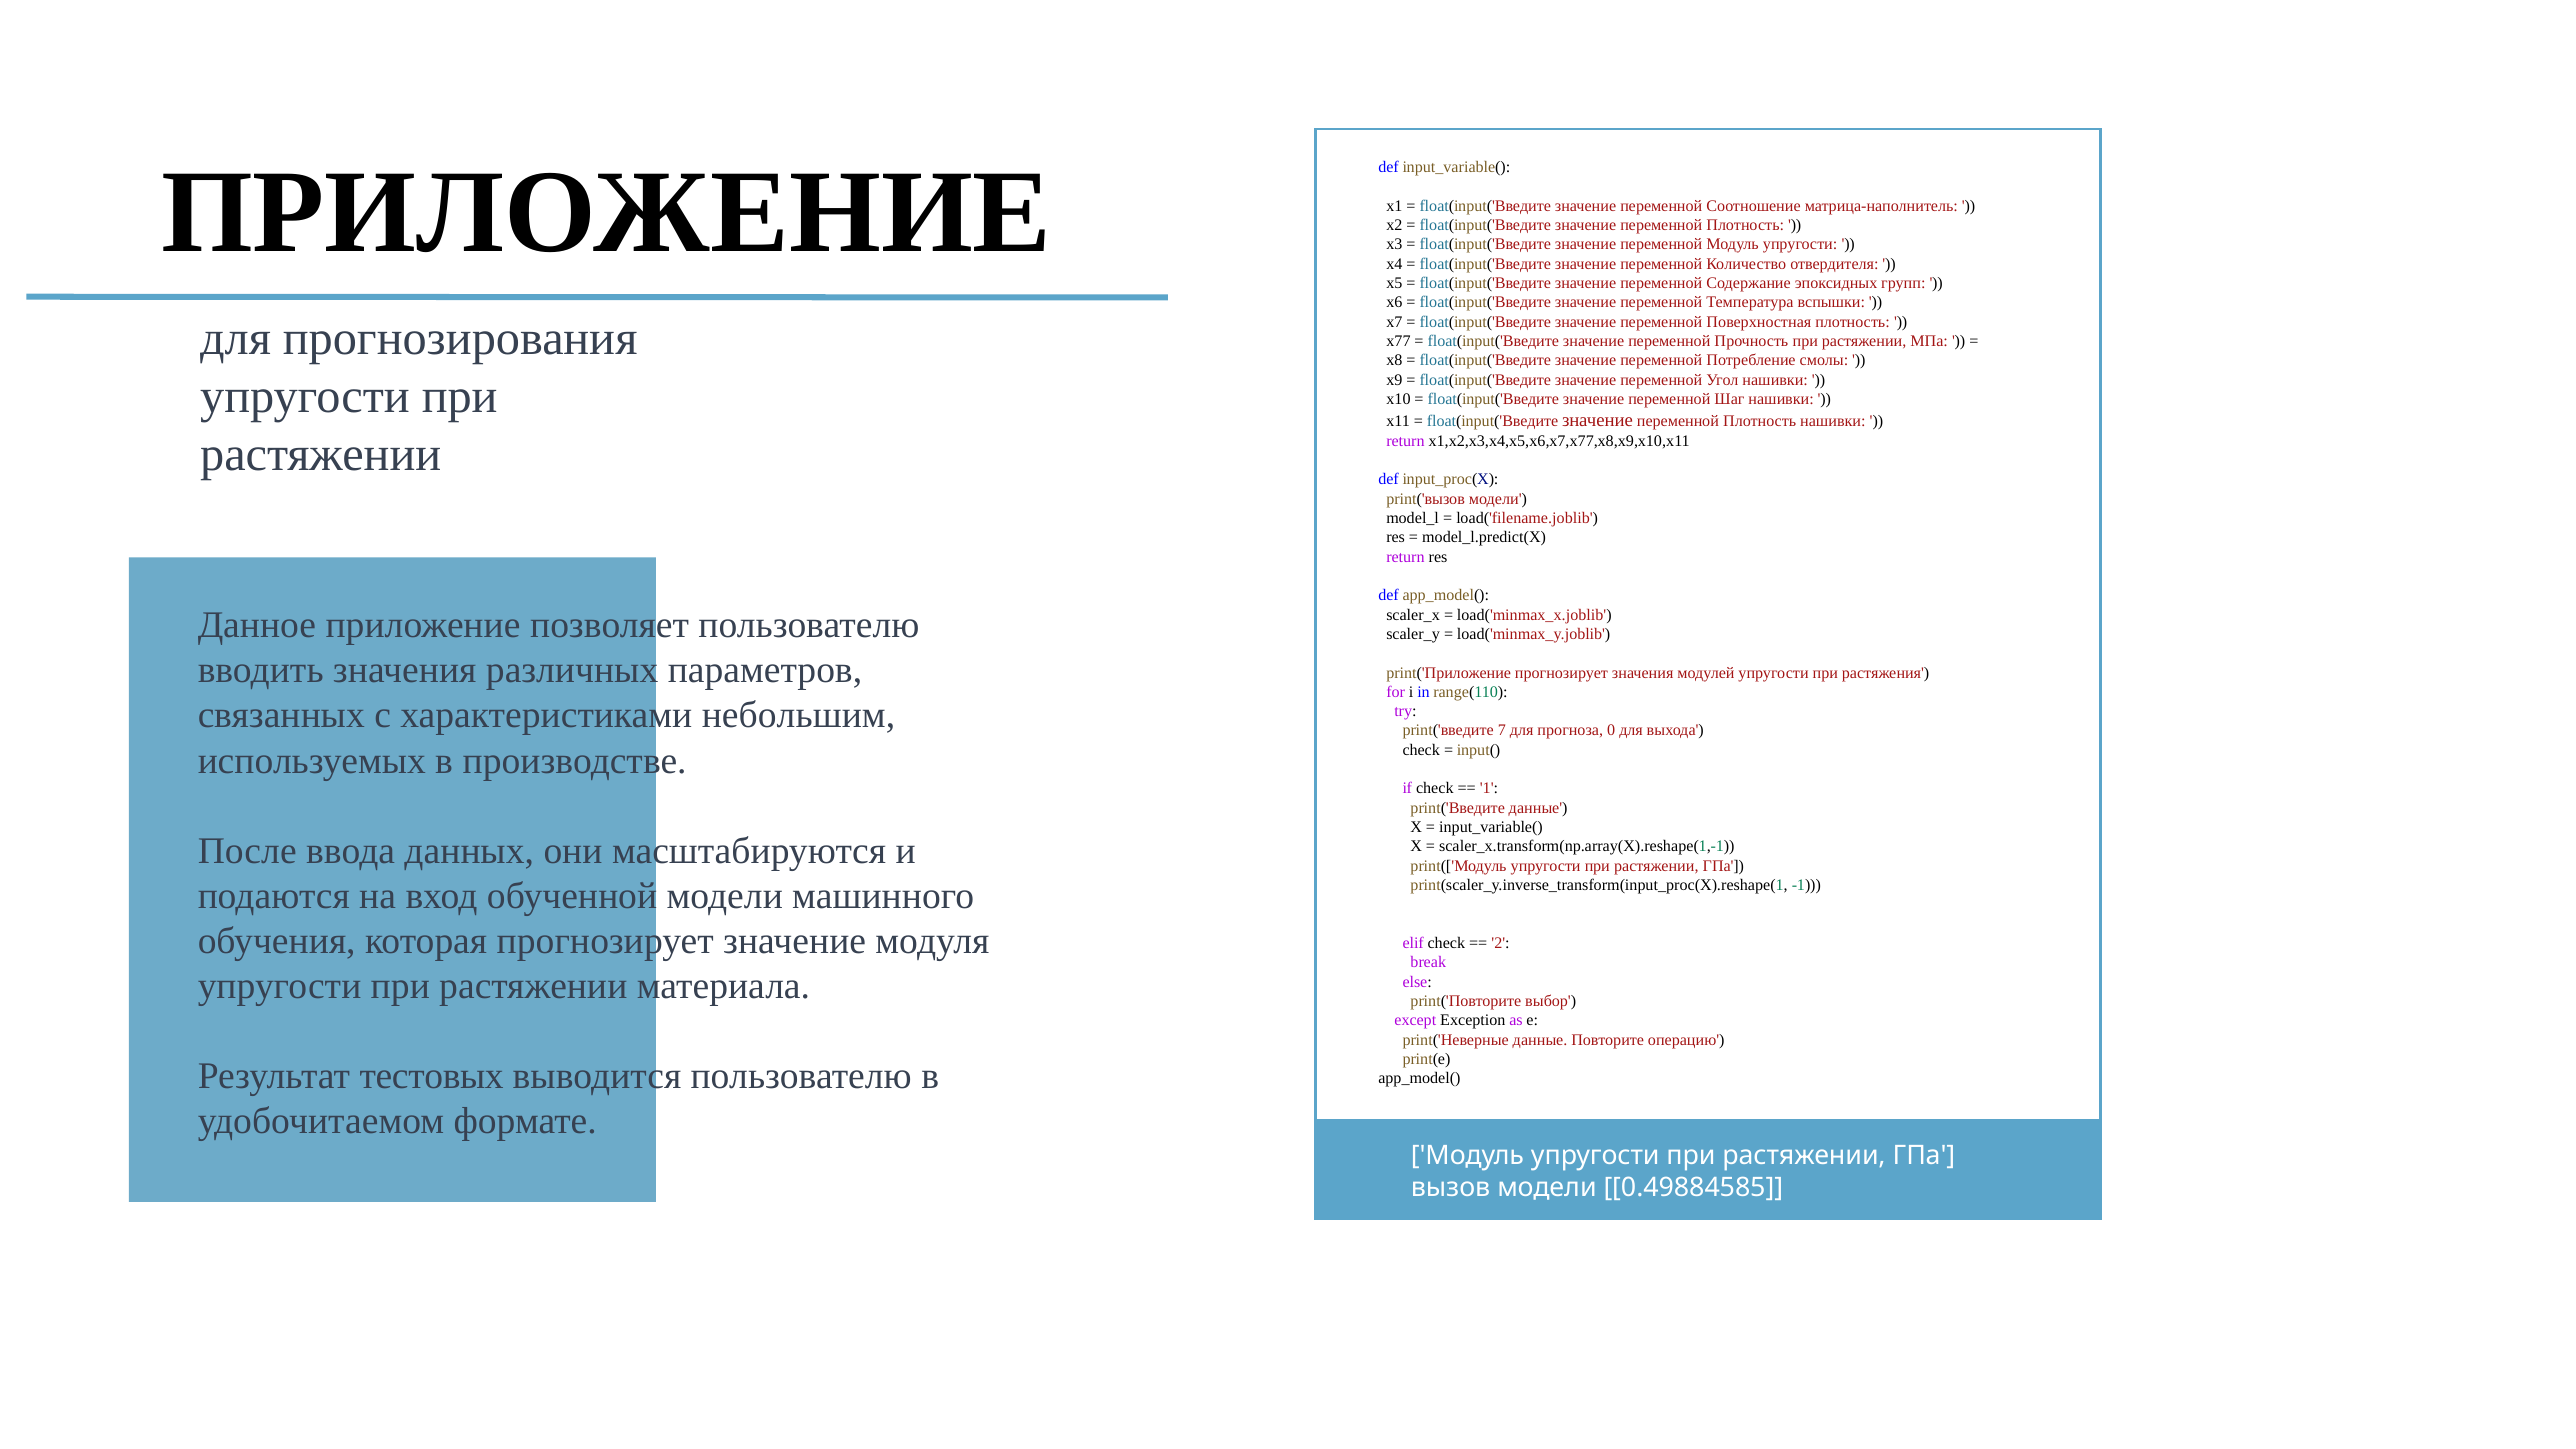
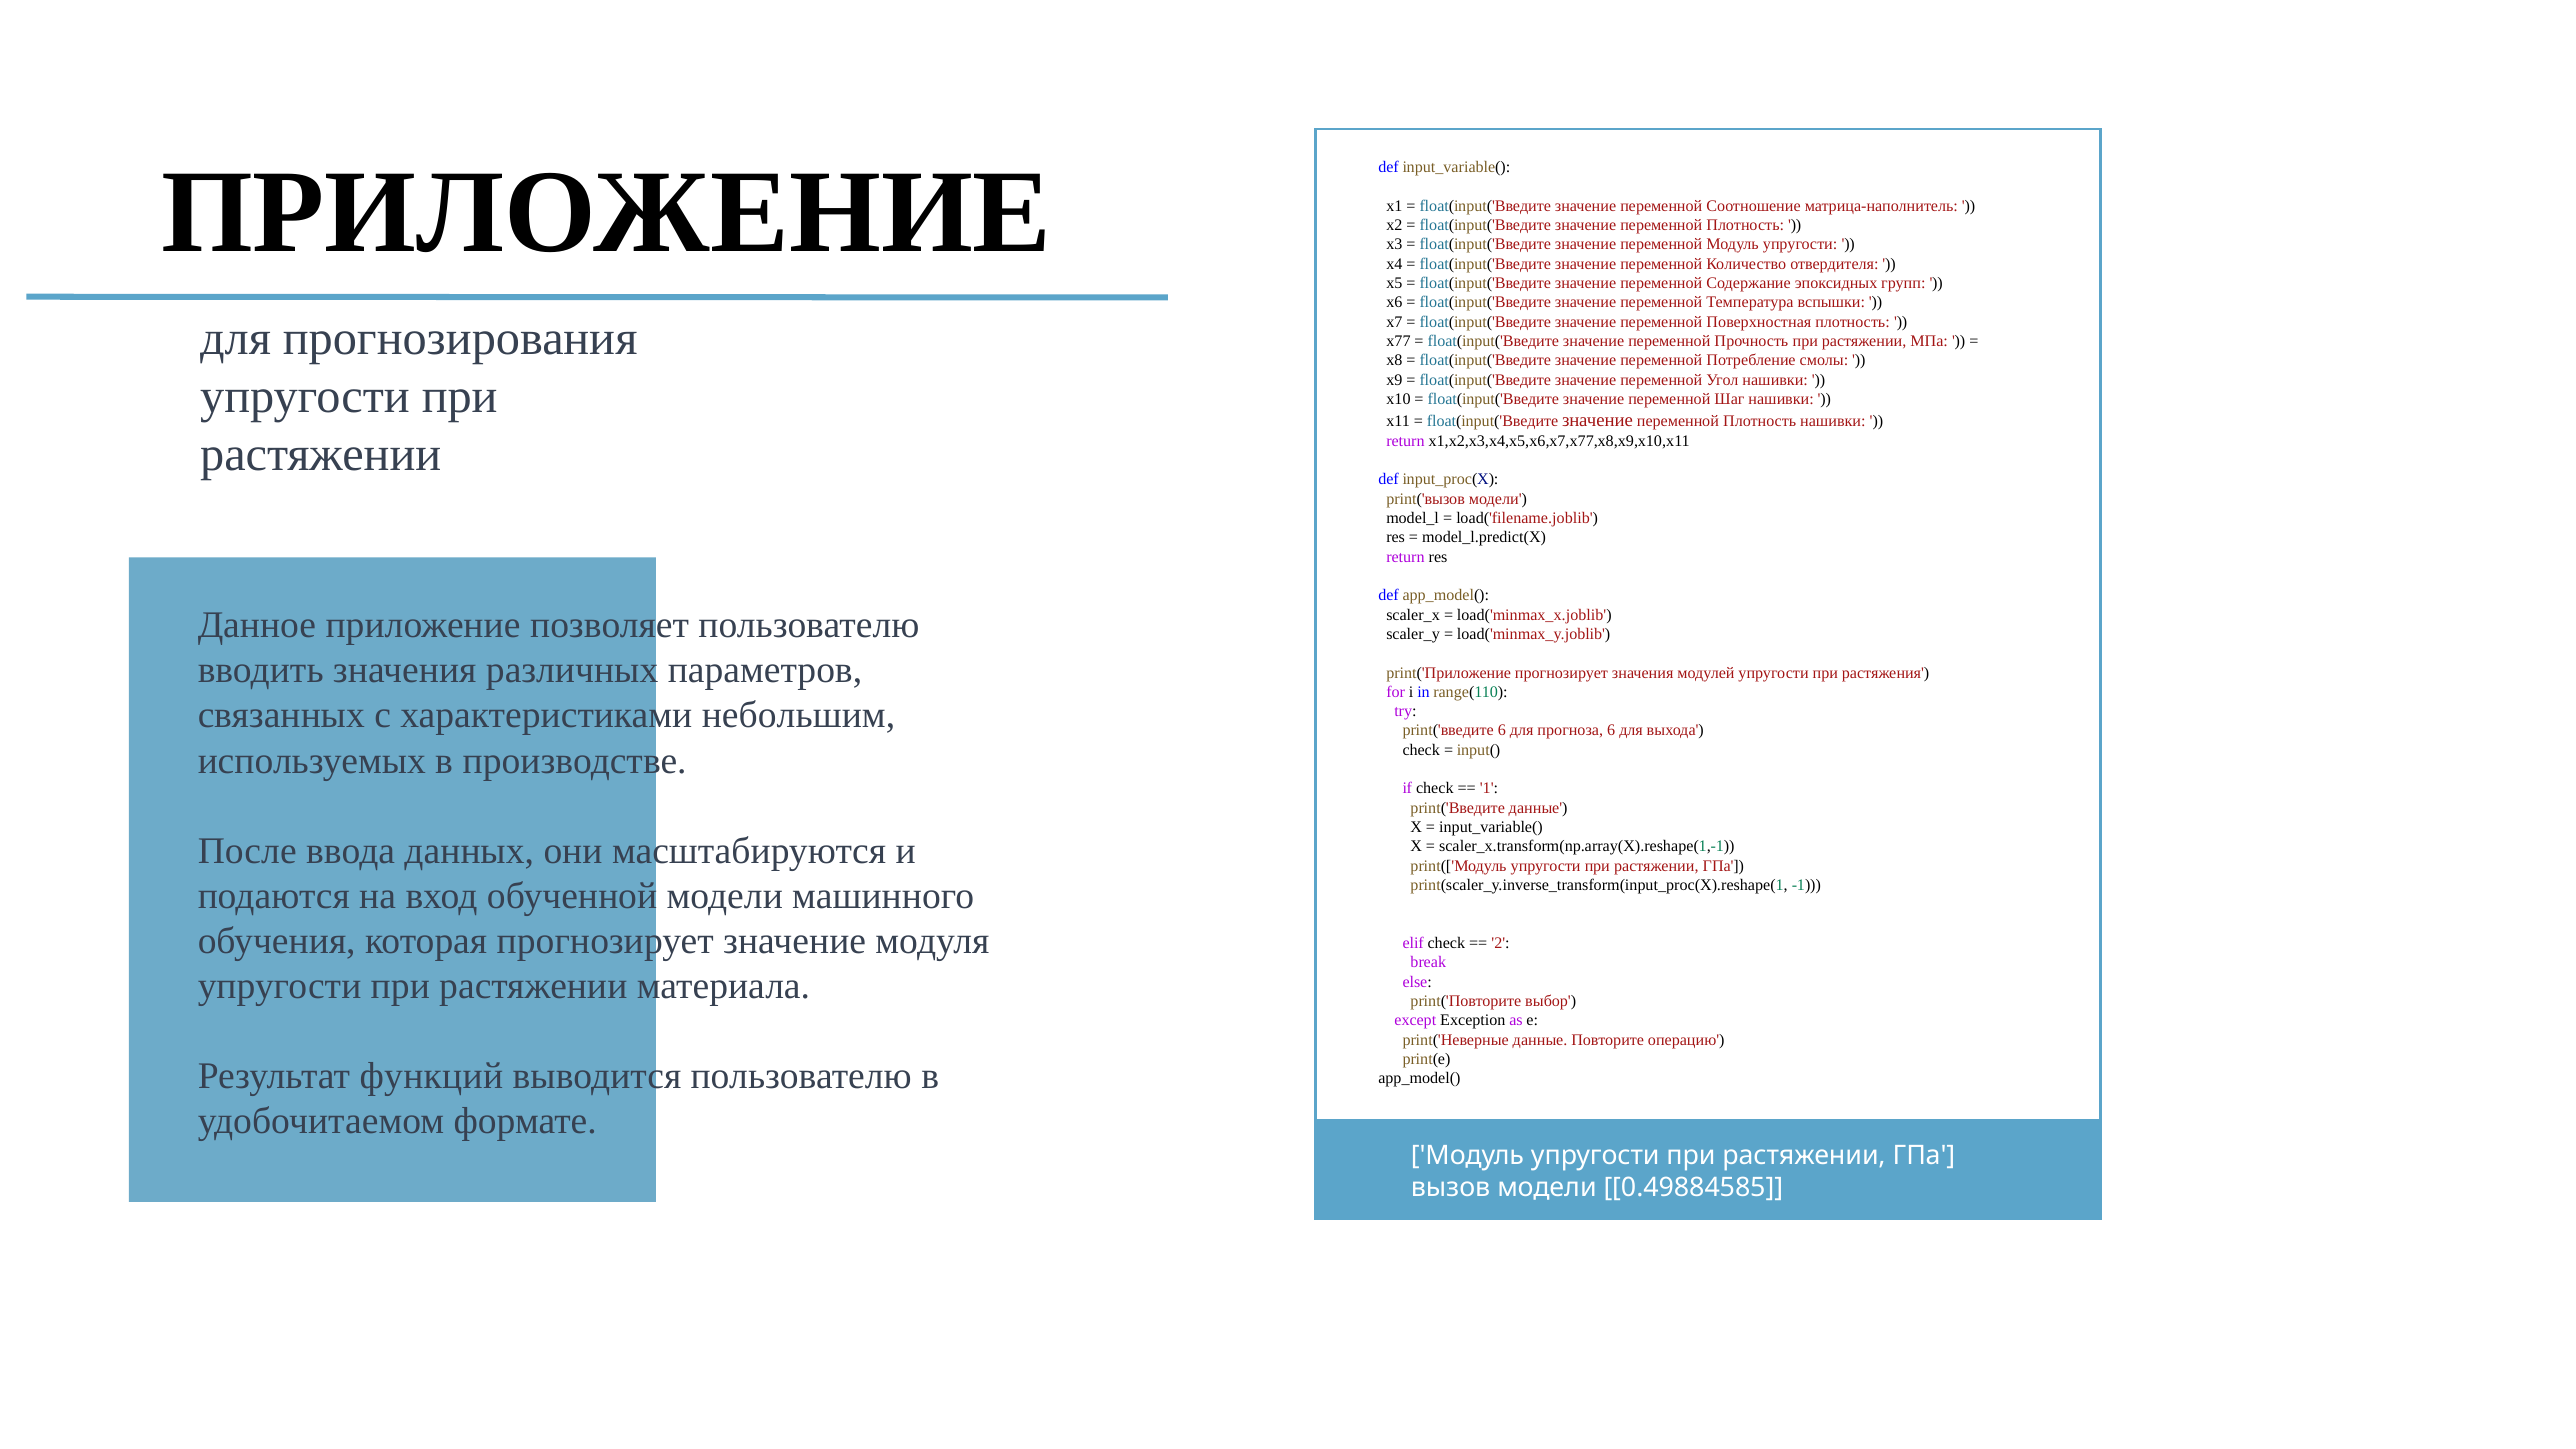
print('введите 7: 7 -> 6
прогноза 0: 0 -> 6
тестовых: тестовых -> функций
